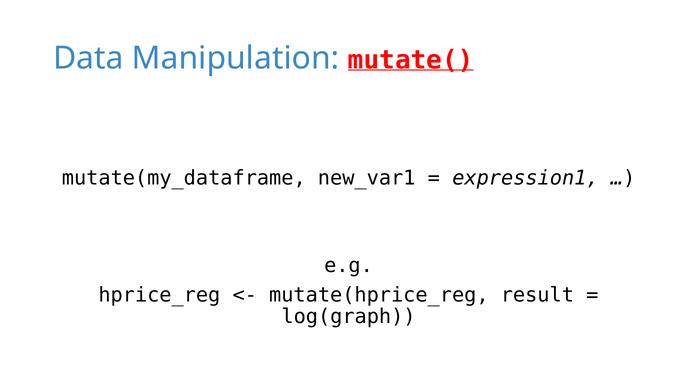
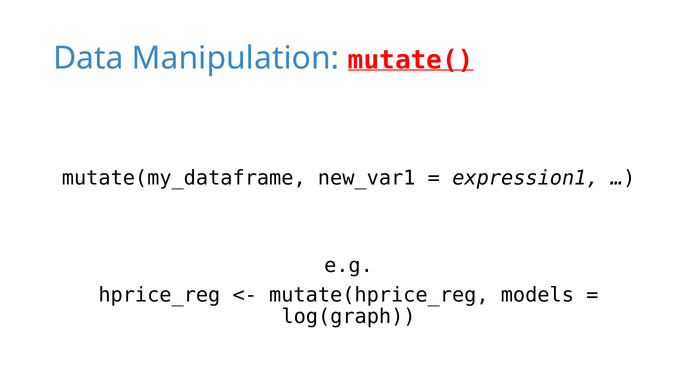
result: result -> models
